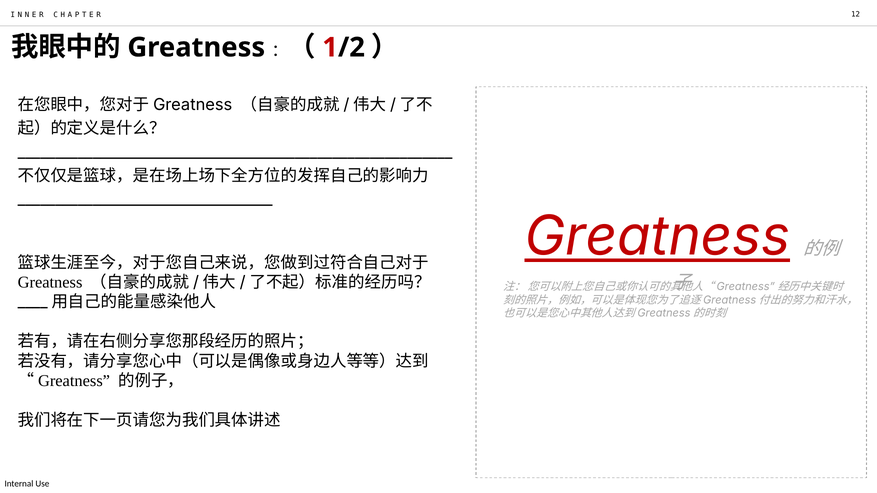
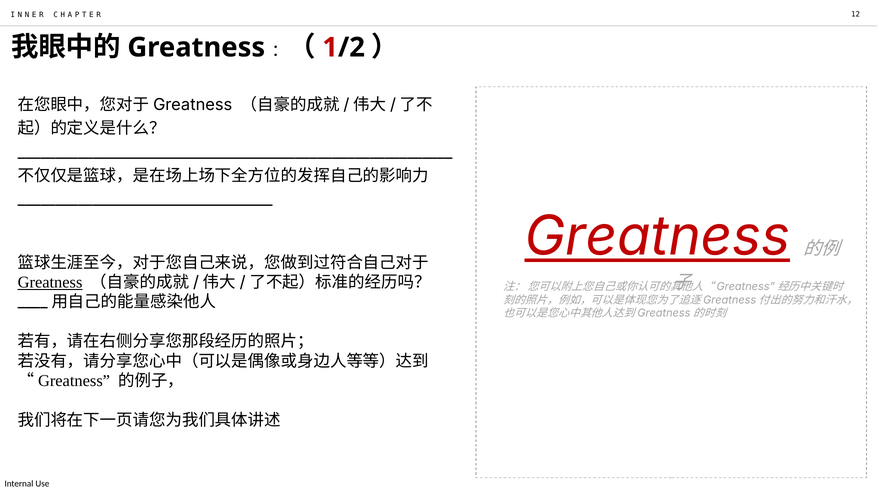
Greatness at (50, 283) underline: none -> present
